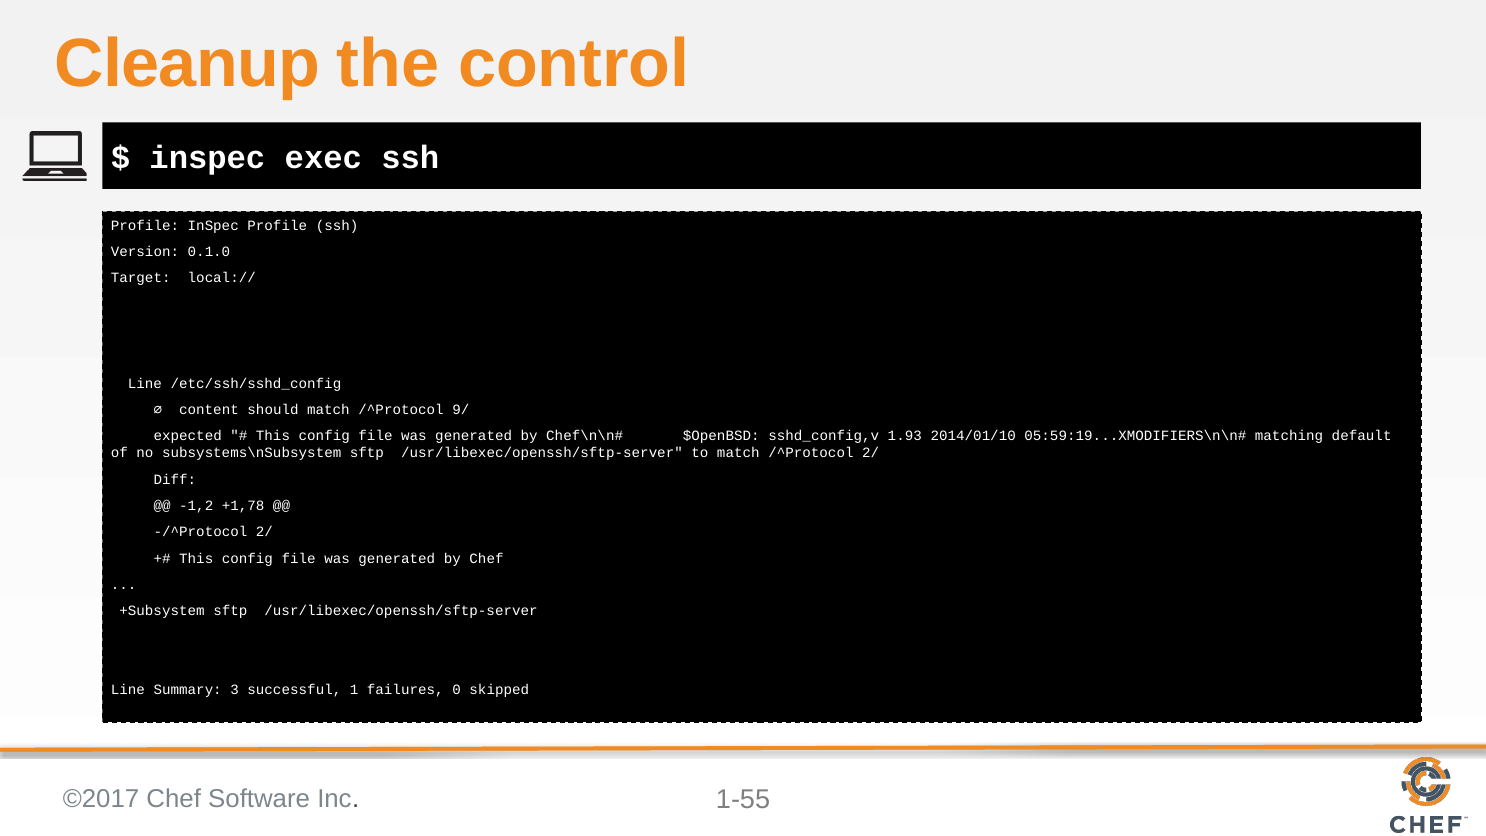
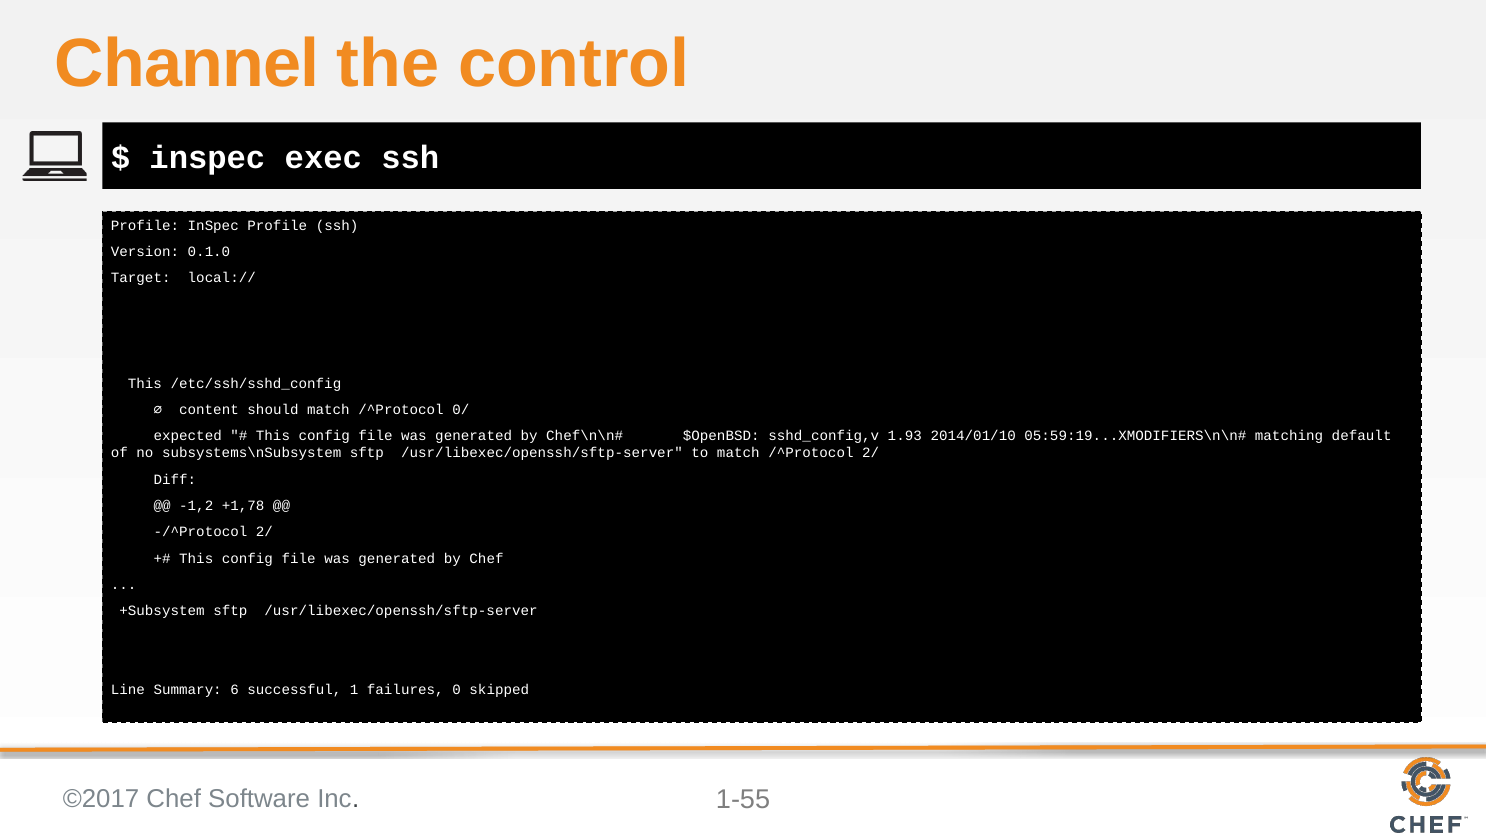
Cleanup: Cleanup -> Channel
Line at (145, 383): Line -> This
9/: 9/ -> 0/
3: 3 -> 6
